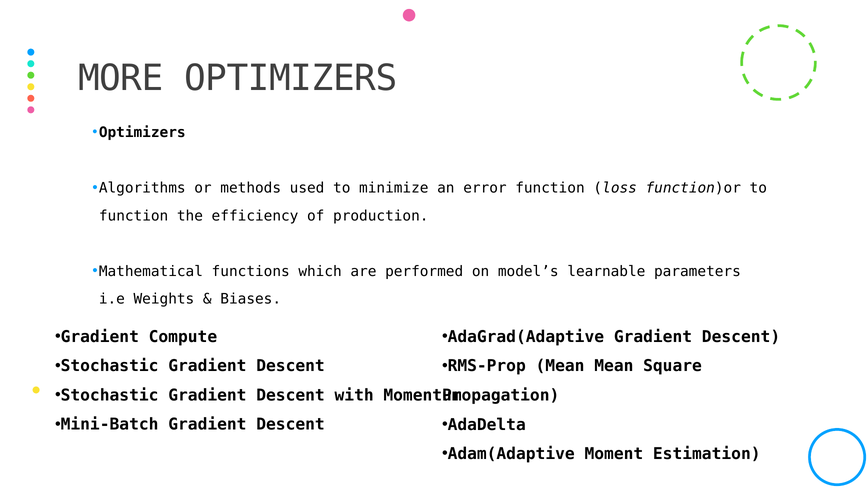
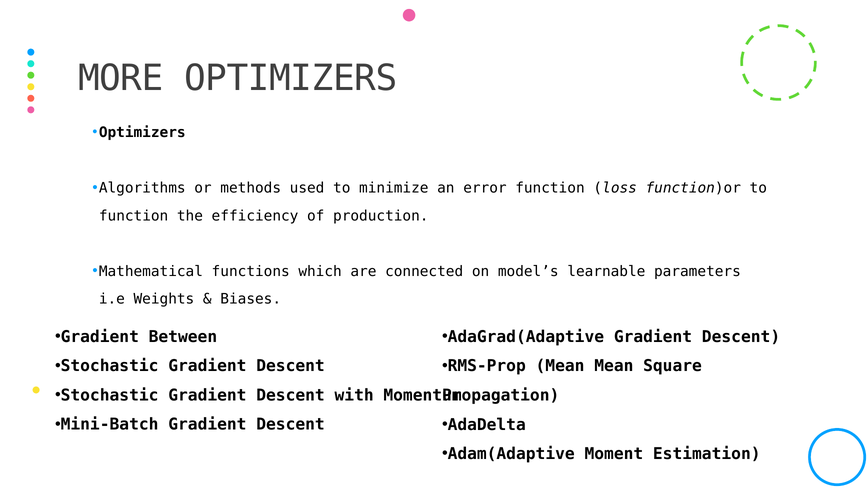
performed: performed -> connected
Compute: Compute -> Between
